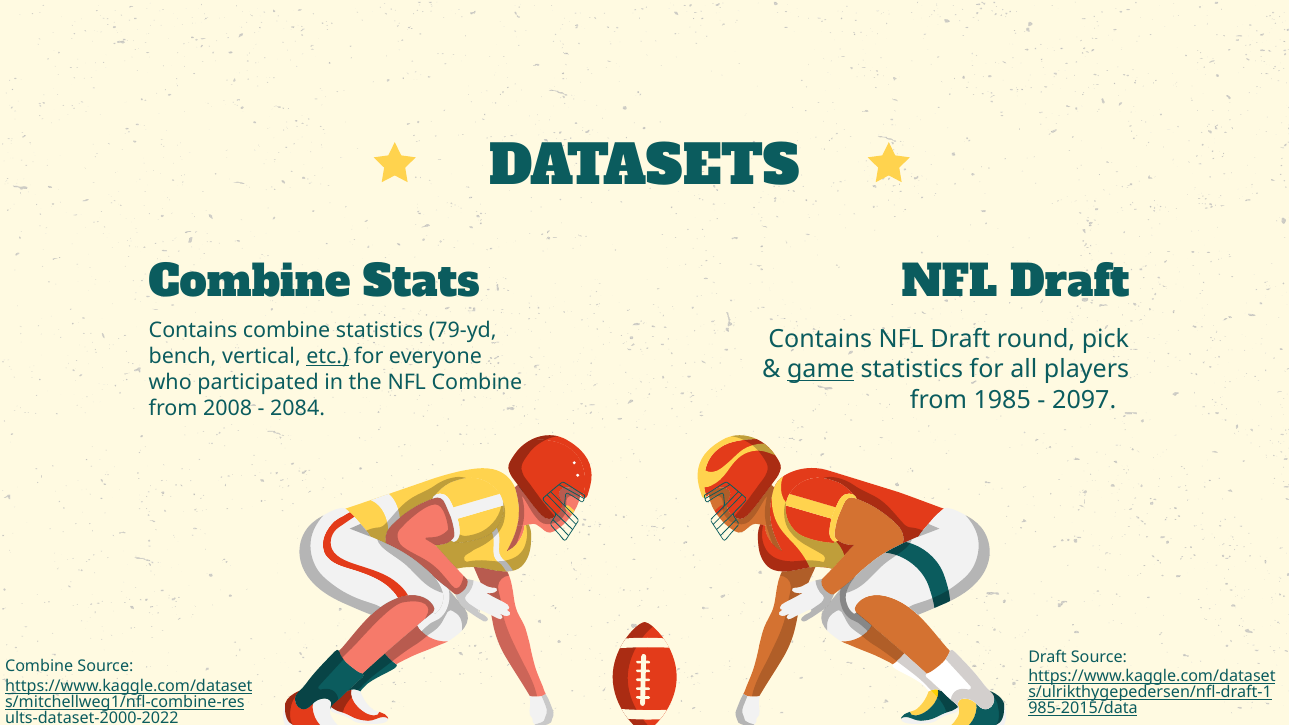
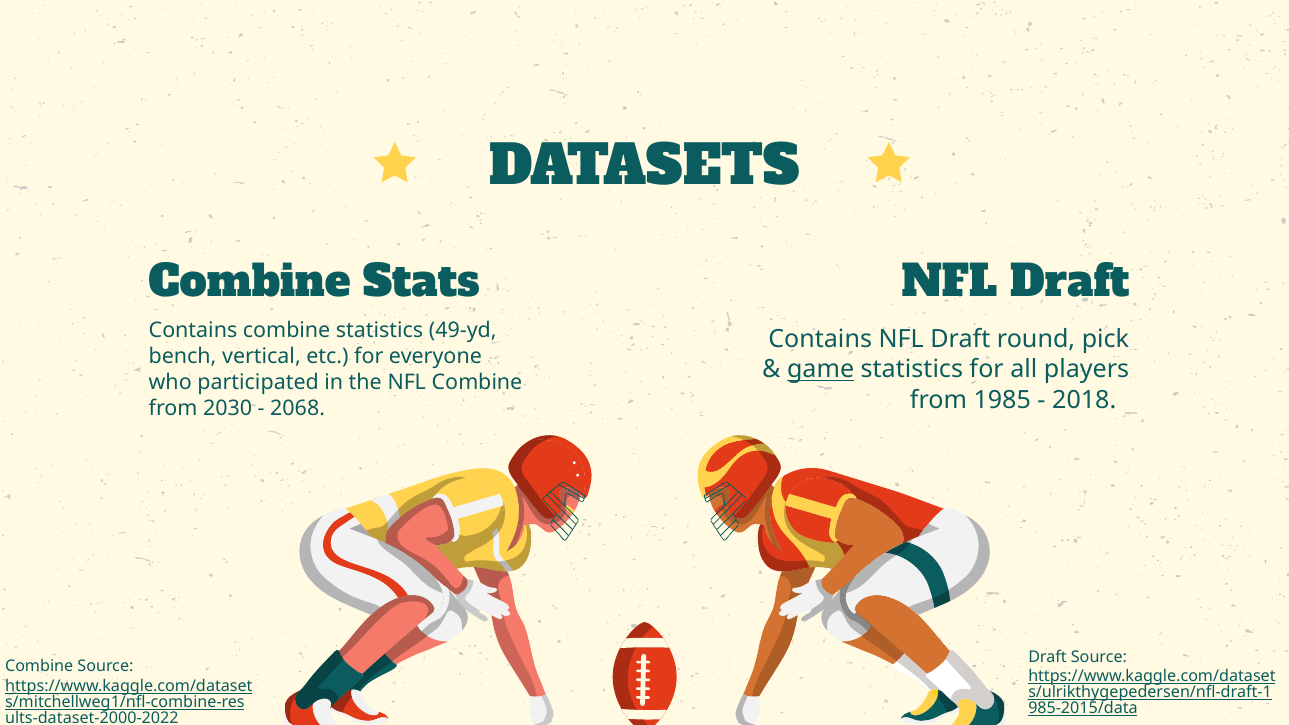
79-yd: 79-yd -> 49-yd
etc underline: present -> none
2097: 2097 -> 2018
2008: 2008 -> 2030
2084: 2084 -> 2068
